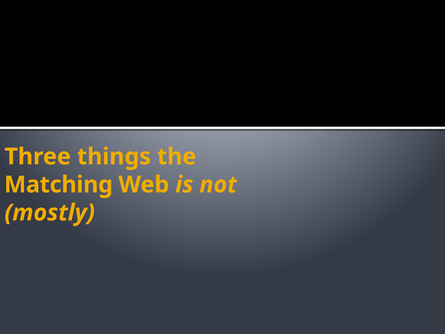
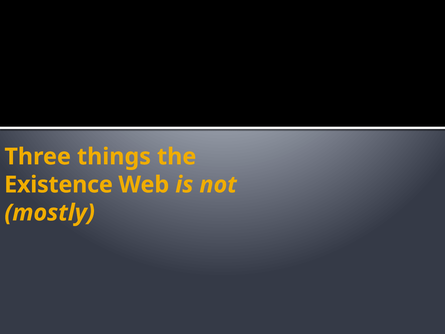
Matching: Matching -> Existence
